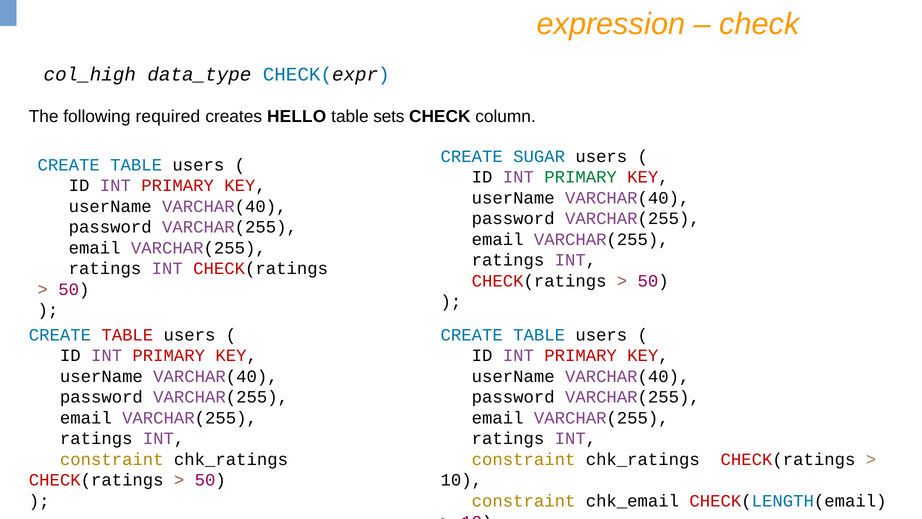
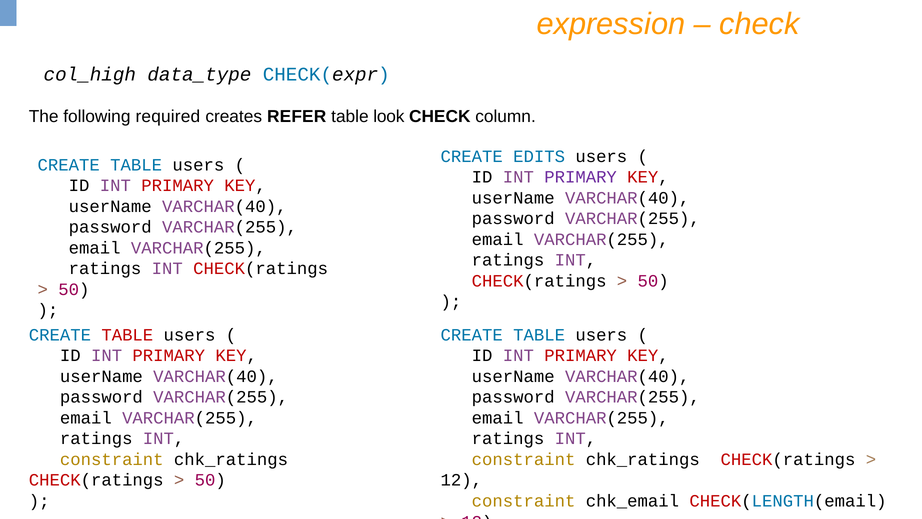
HELLO: HELLO -> REFER
sets: sets -> look
SUGAR: SUGAR -> EDITS
PRIMARY at (581, 177) colour: green -> purple
10 at (461, 480): 10 -> 12
